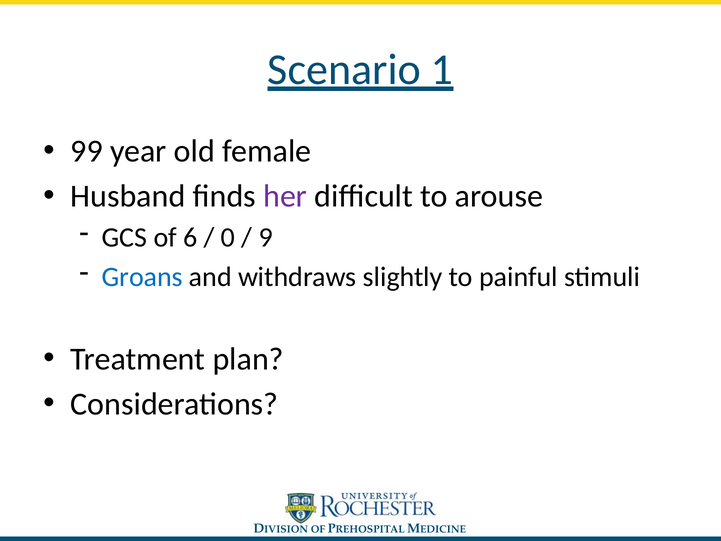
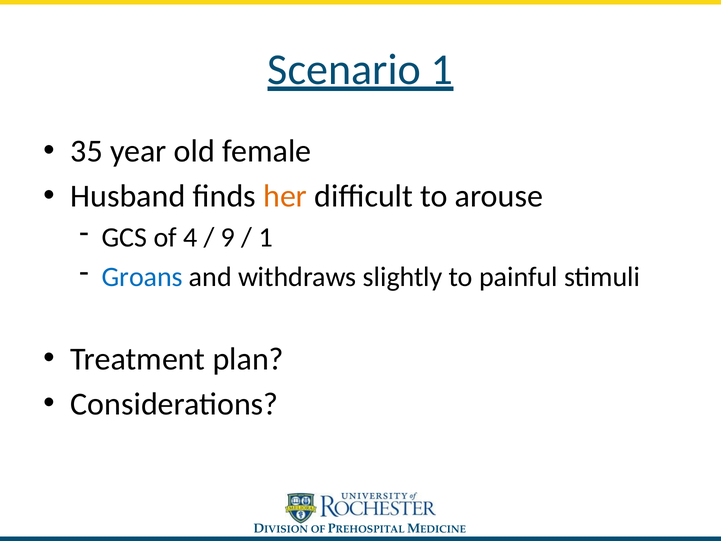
99: 99 -> 35
her colour: purple -> orange
6: 6 -> 4
0: 0 -> 9
9 at (266, 238): 9 -> 1
